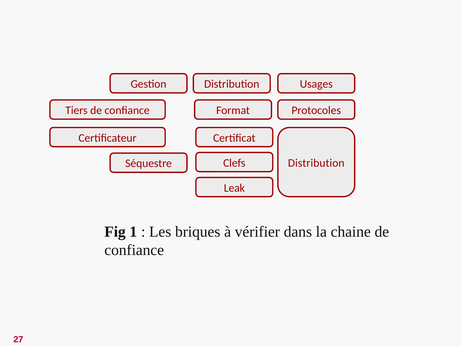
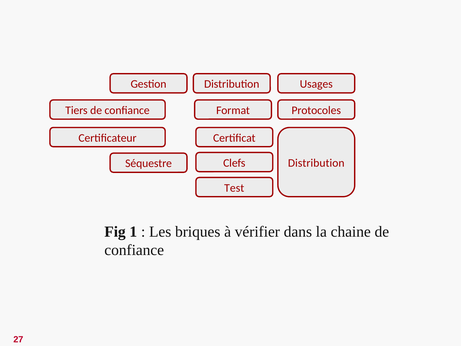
Leak: Leak -> Test
